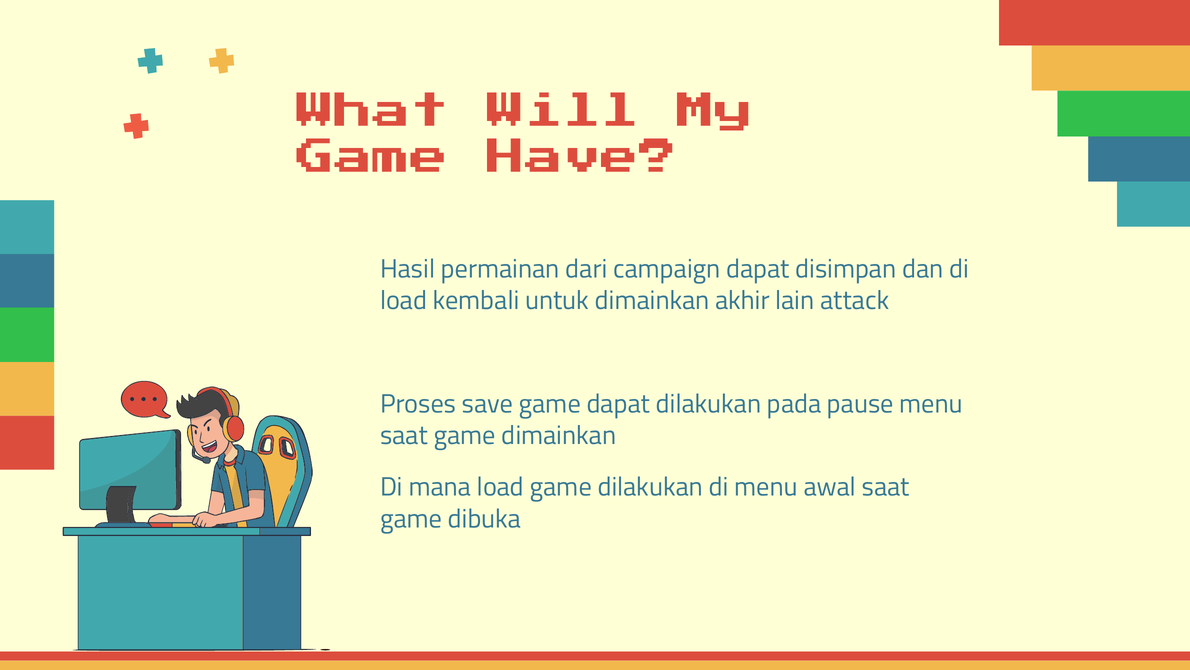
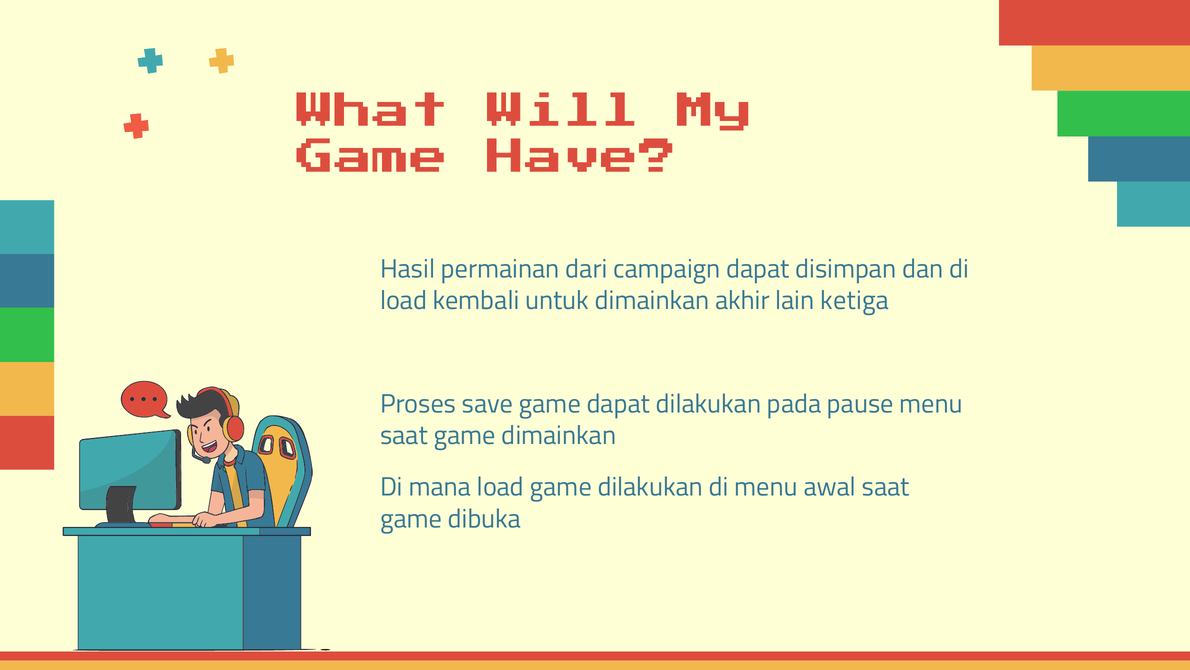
attack: attack -> ketiga
